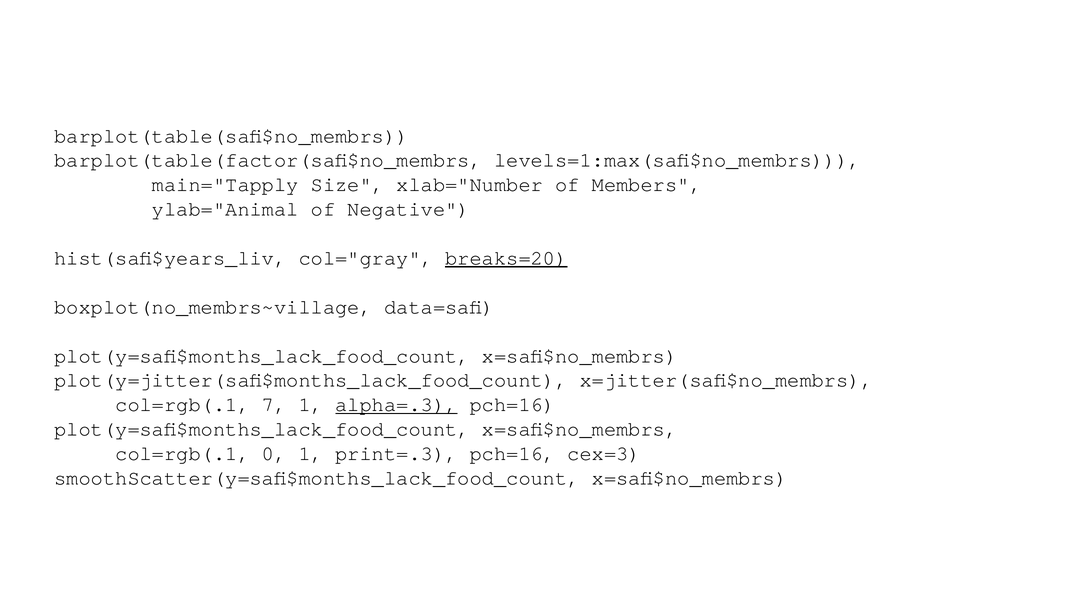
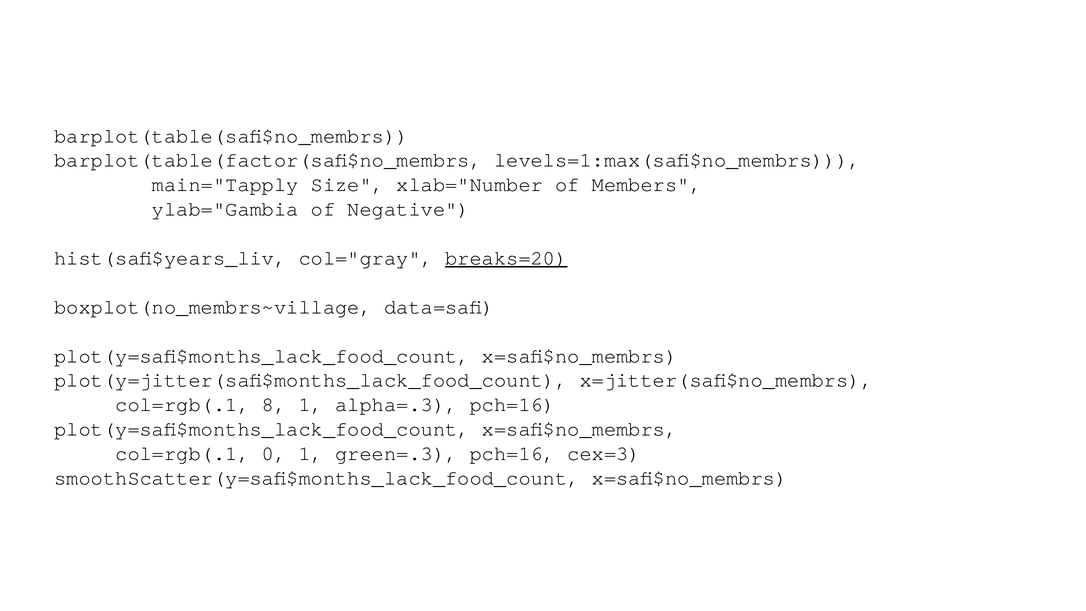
ylab="Animal: ylab="Animal -> ylab="Gambia
7: 7 -> 8
alpha=.3 underline: present -> none
print=.3: print=.3 -> green=.3
